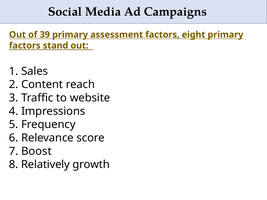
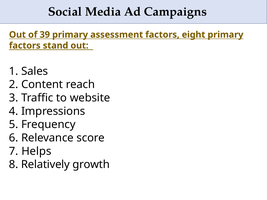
Boost: Boost -> Helps
